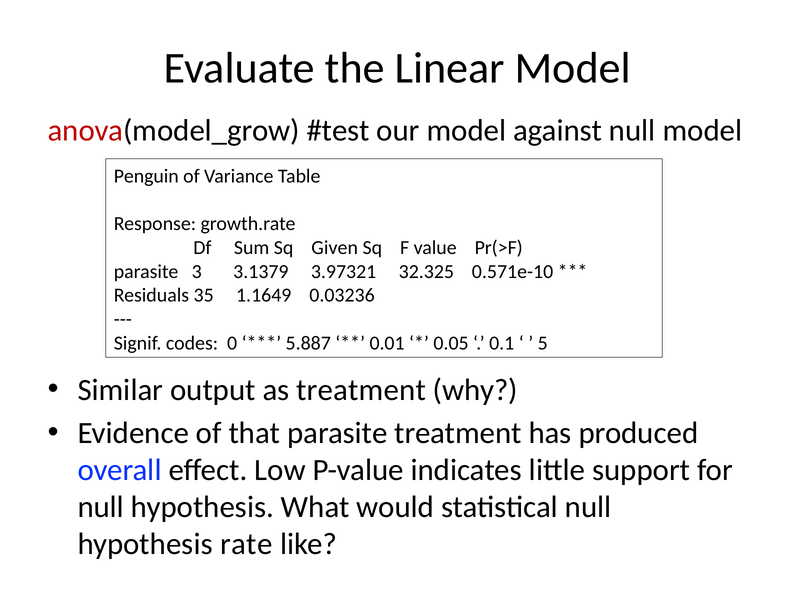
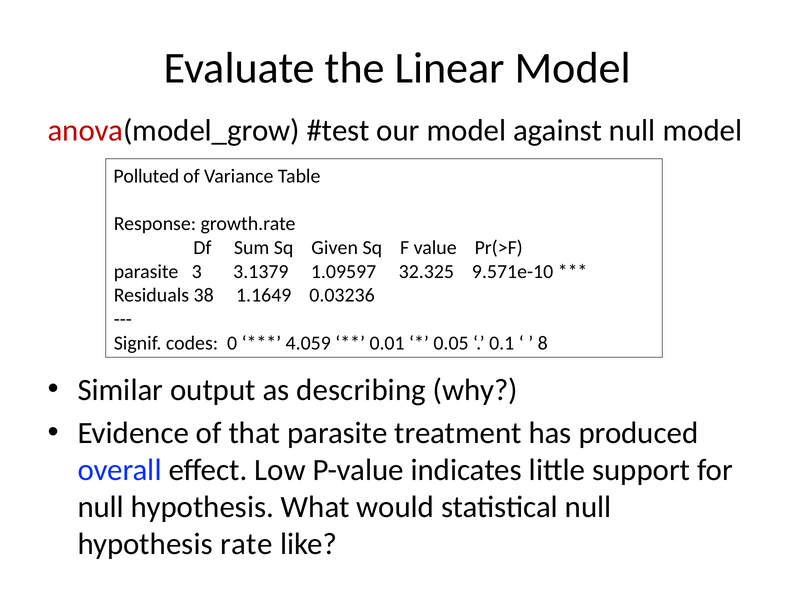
Penguin: Penguin -> Polluted
3.97321: 3.97321 -> 1.09597
0.571e-10: 0.571e-10 -> 9.571e-10
35: 35 -> 38
5.887: 5.887 -> 4.059
5: 5 -> 8
as treatment: treatment -> describing
